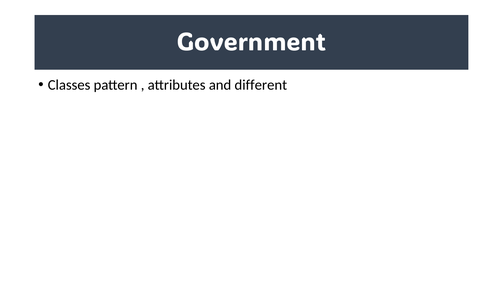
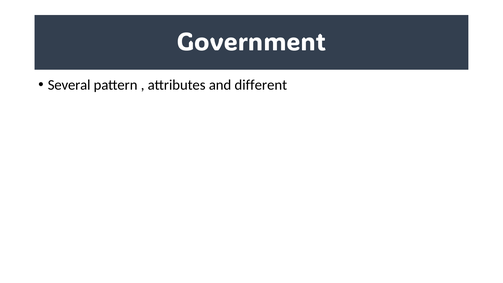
Classes: Classes -> Several
